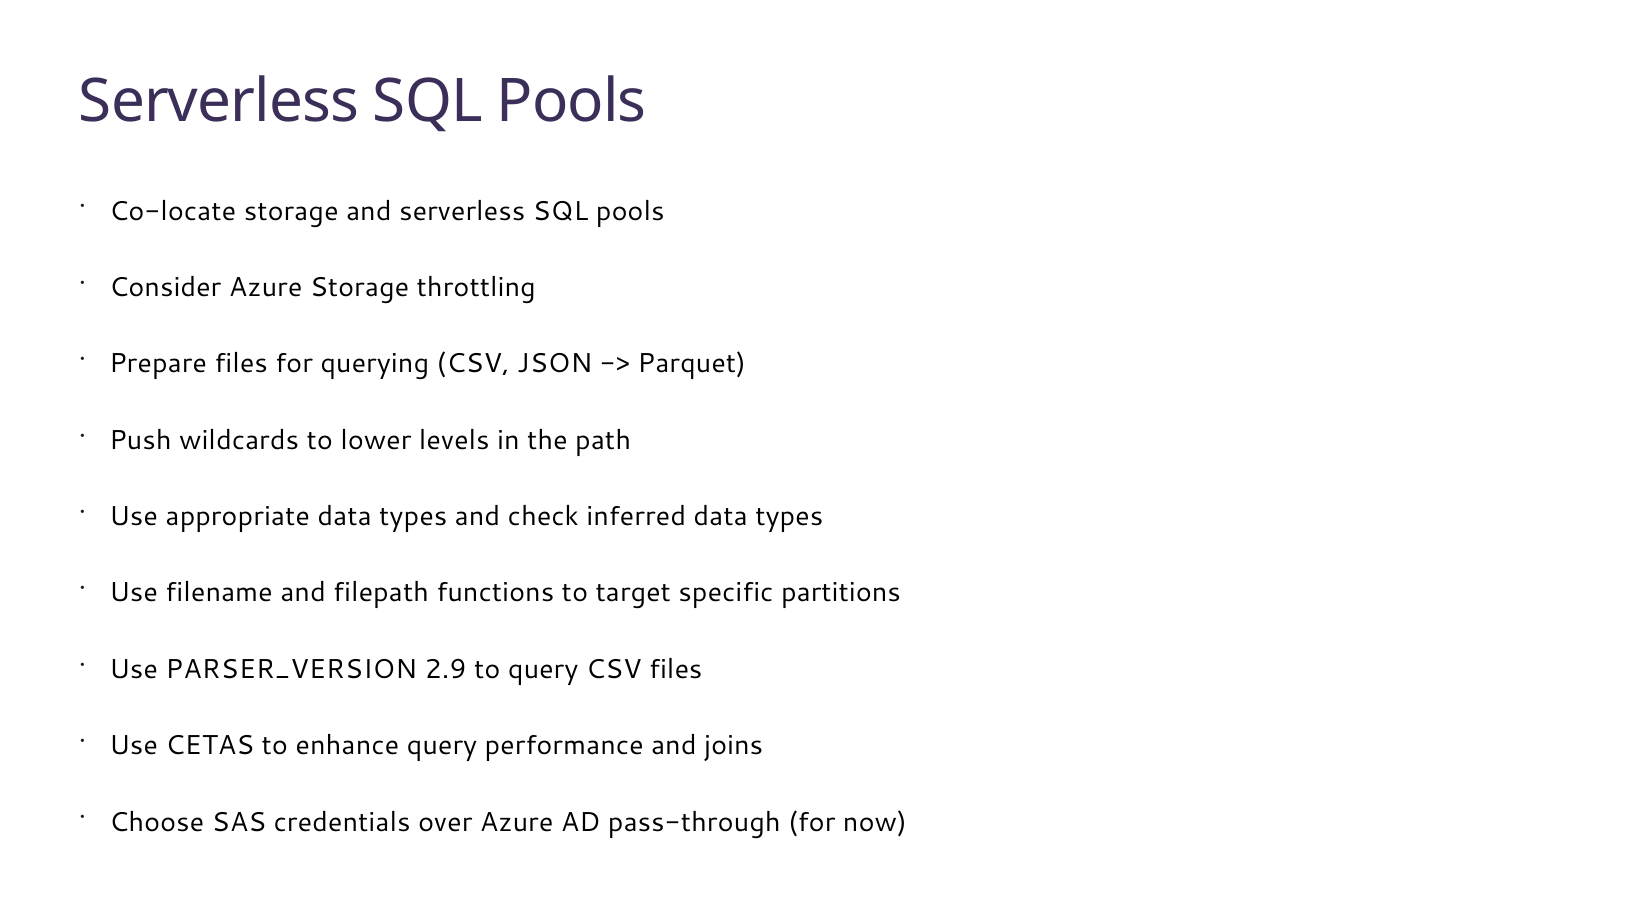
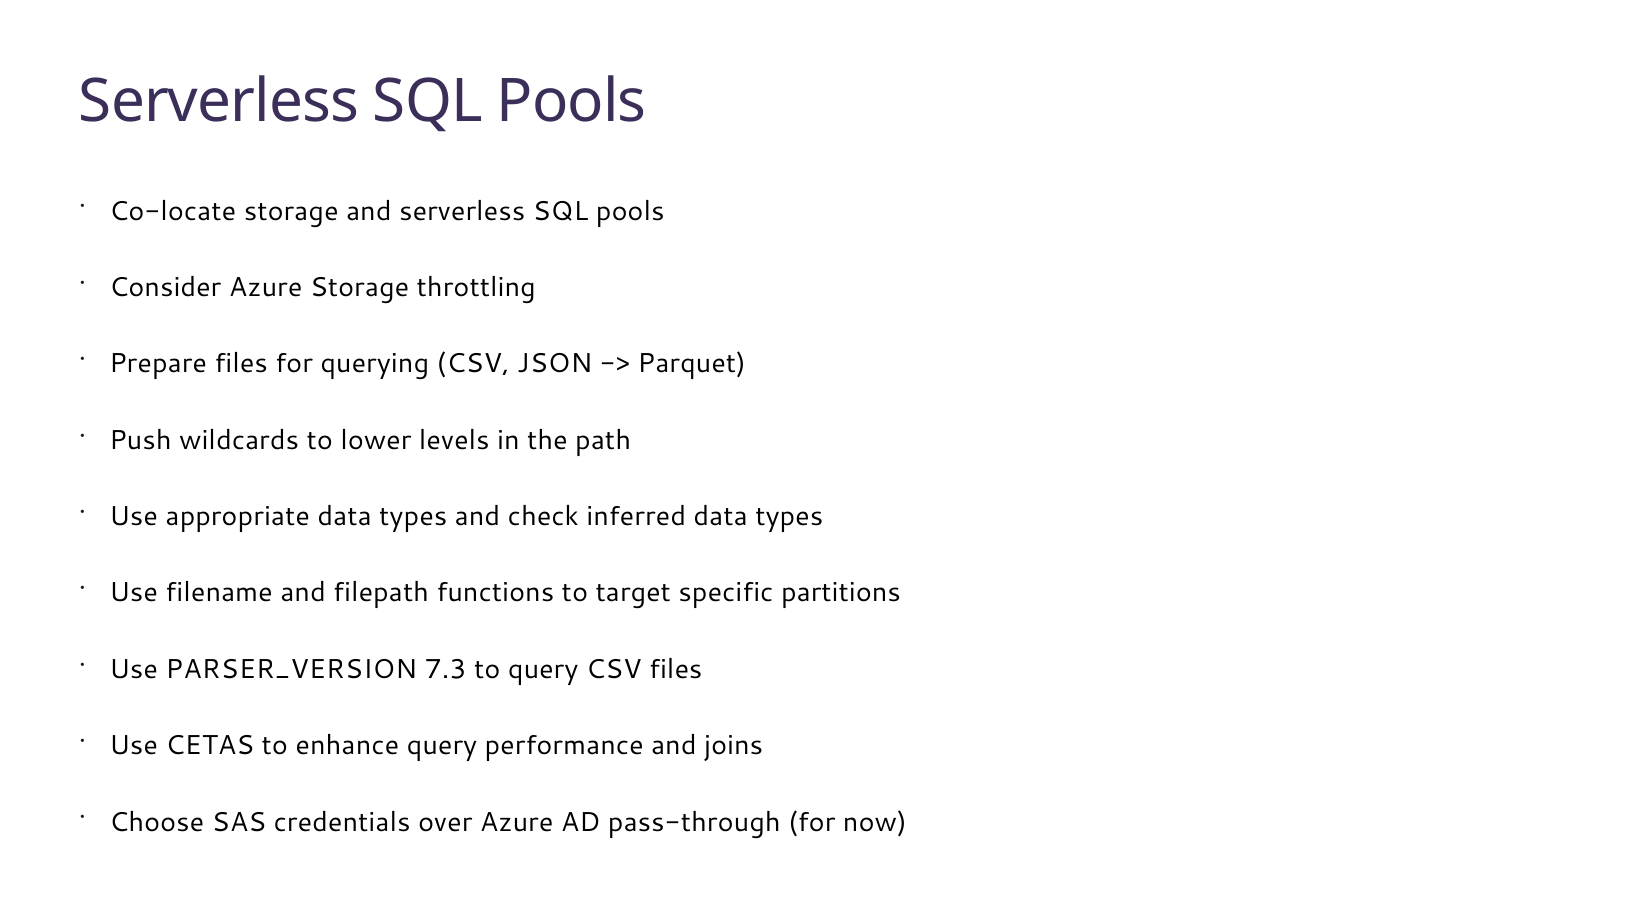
2.9: 2.9 -> 7.3
